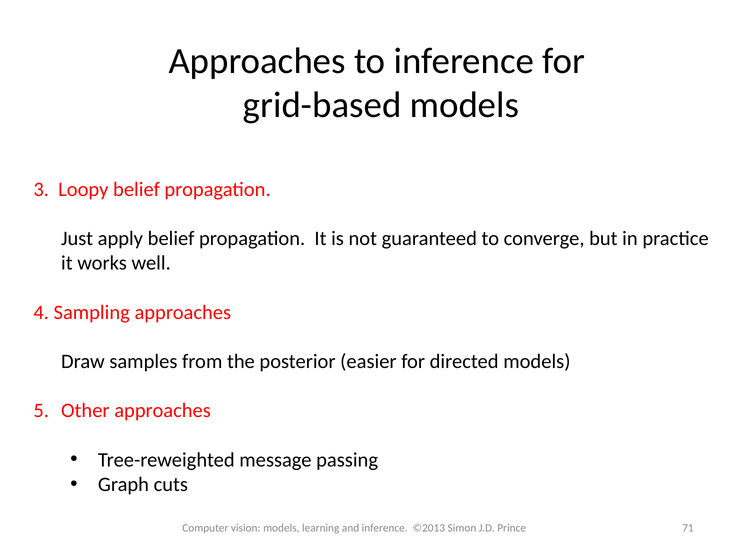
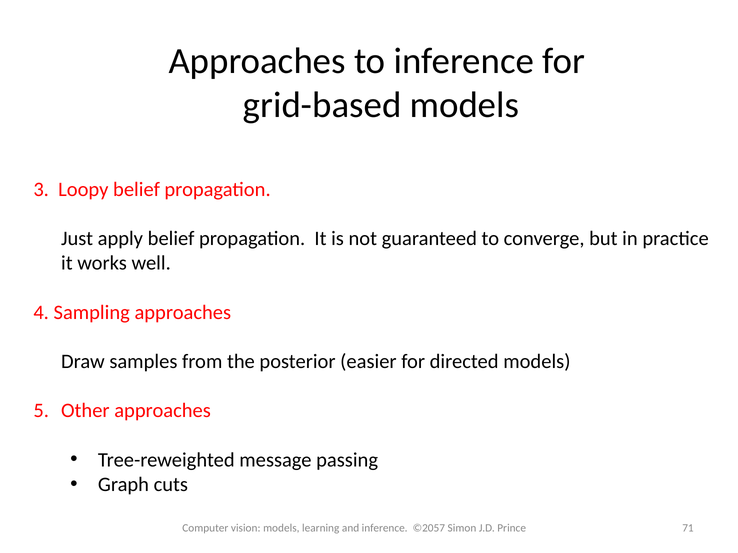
©2013: ©2013 -> ©2057
